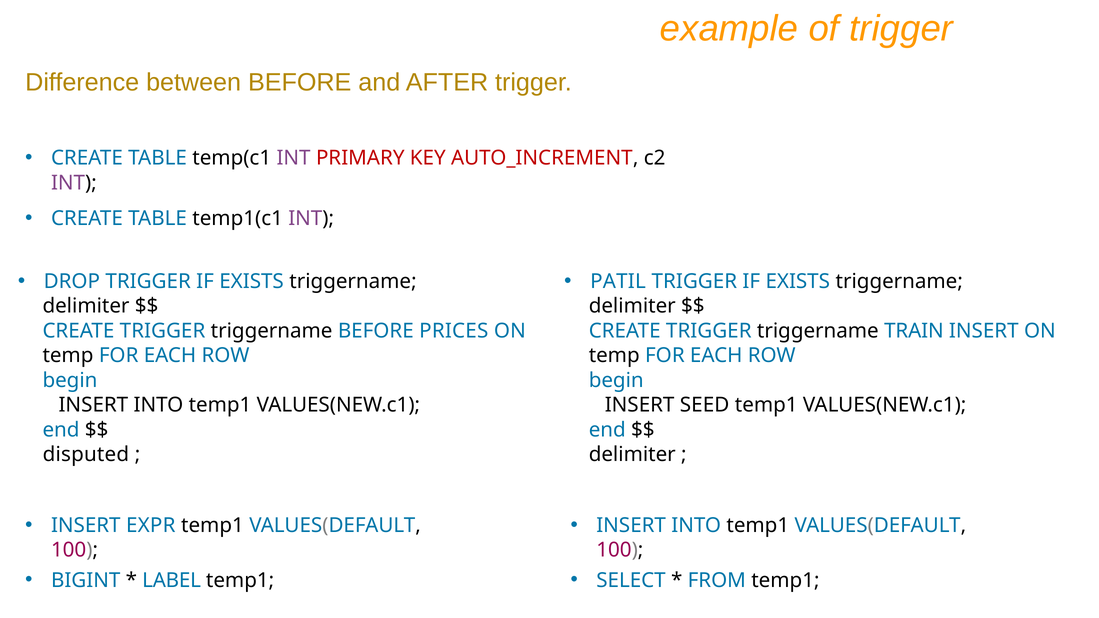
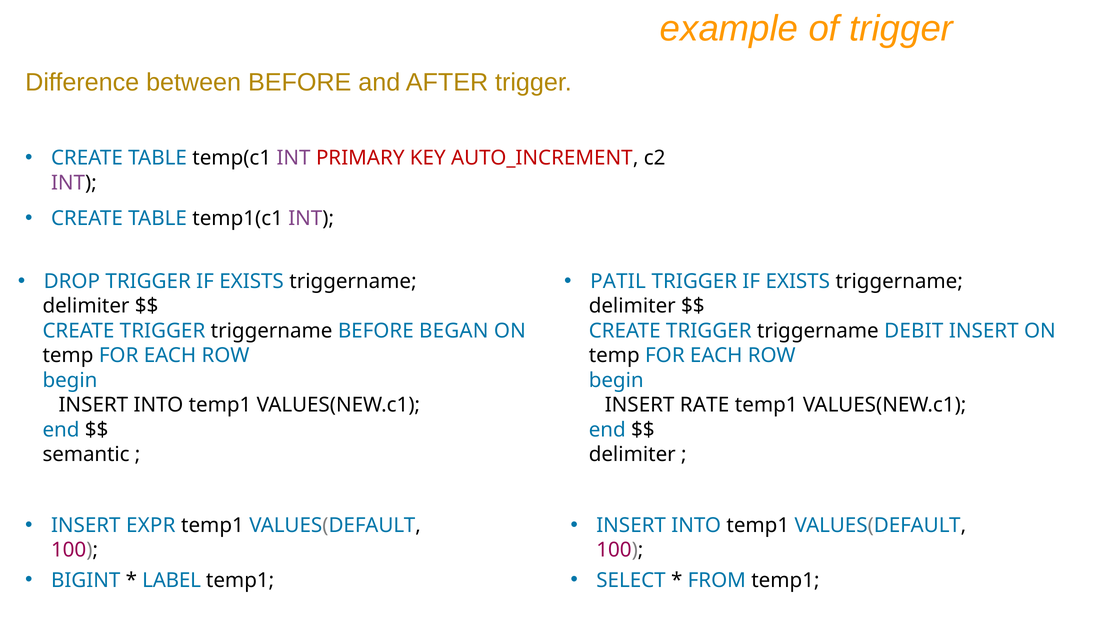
PRICES: PRICES -> BEGAN
TRAIN: TRAIN -> DEBIT
SEED: SEED -> RATE
disputed: disputed -> semantic
